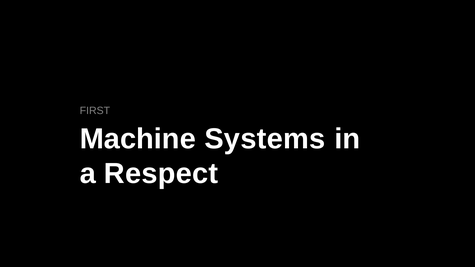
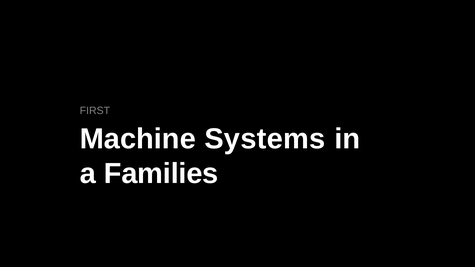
Respect: Respect -> Families
